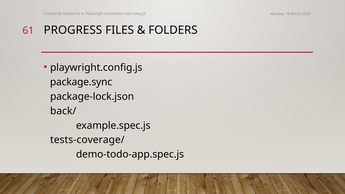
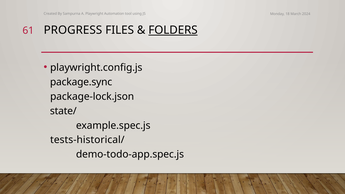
FOLDERS underline: none -> present
back/: back/ -> state/
tests-coverage/: tests-coverage/ -> tests-historical/
